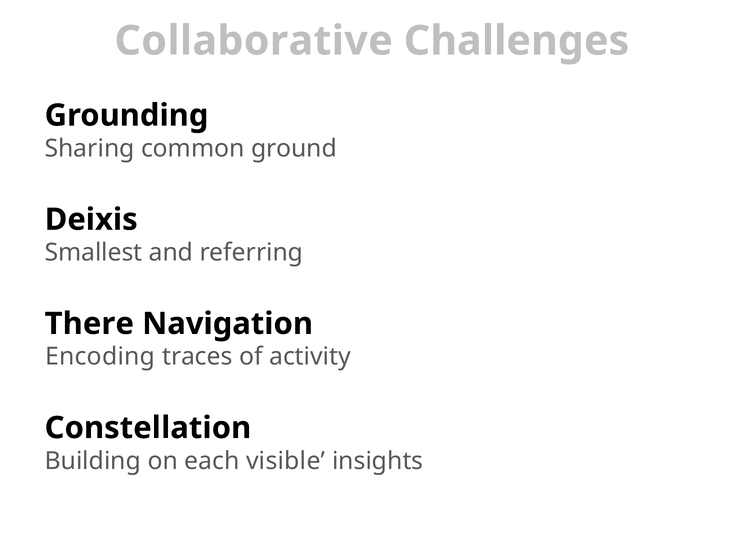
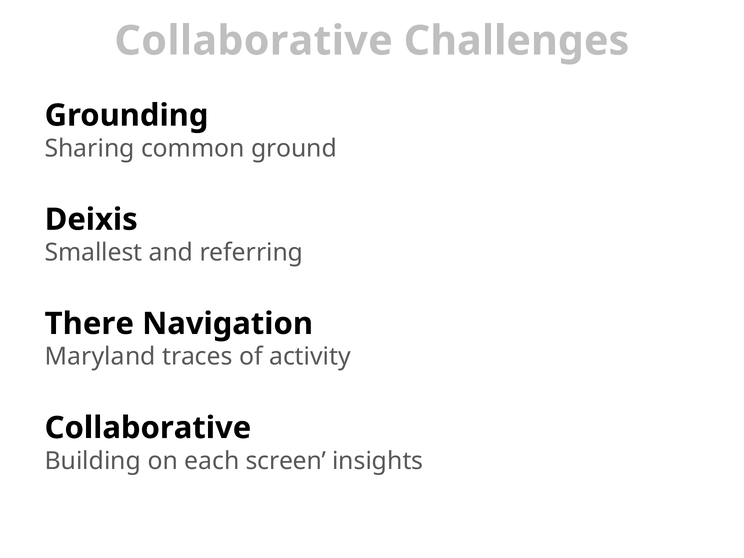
Encoding: Encoding -> Maryland
Constellation at (148, 428): Constellation -> Collaborative
visible: visible -> screen
